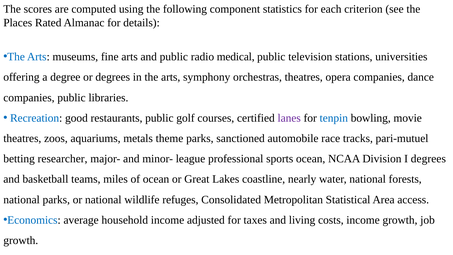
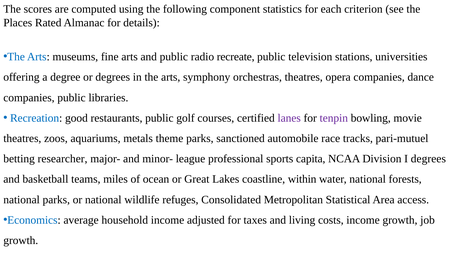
medical: medical -> recreate
tenpin colour: blue -> purple
sports ocean: ocean -> capita
nearly: nearly -> within
